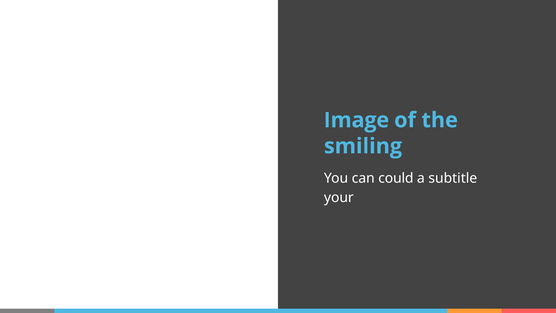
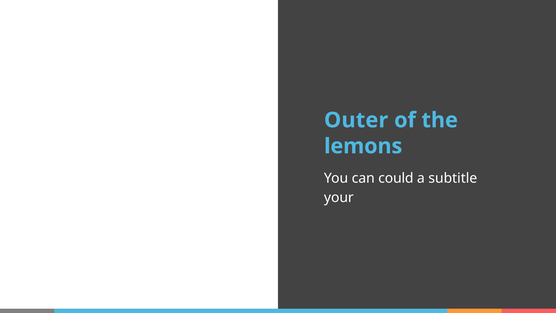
Image: Image -> Outer
smiling: smiling -> lemons
